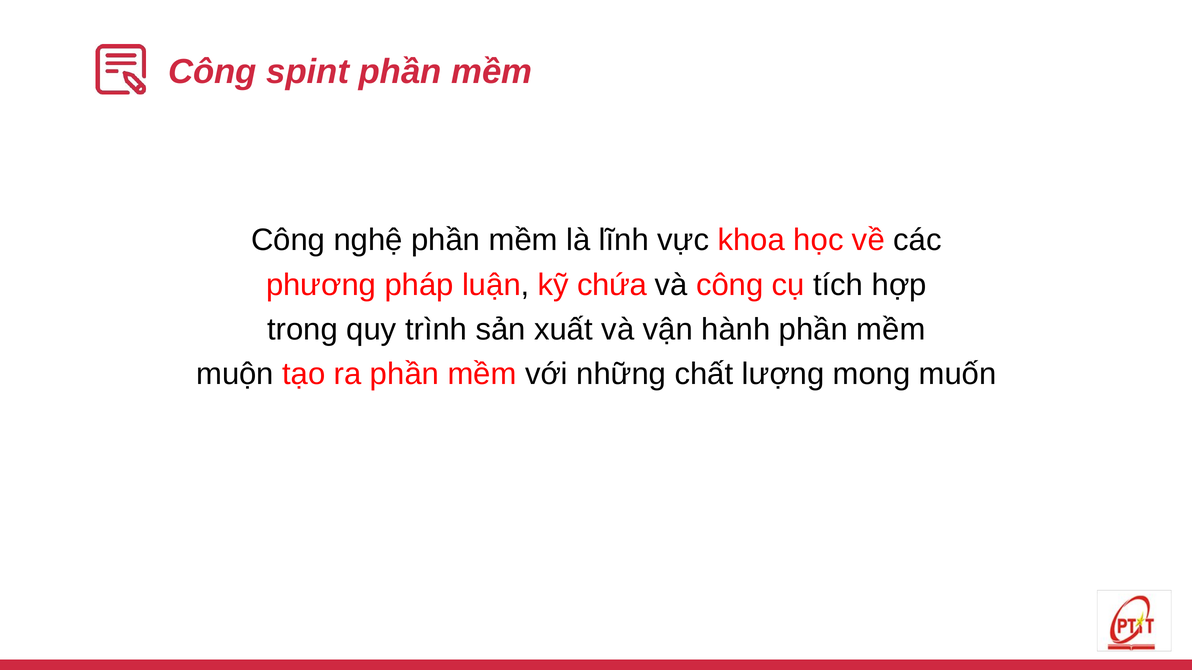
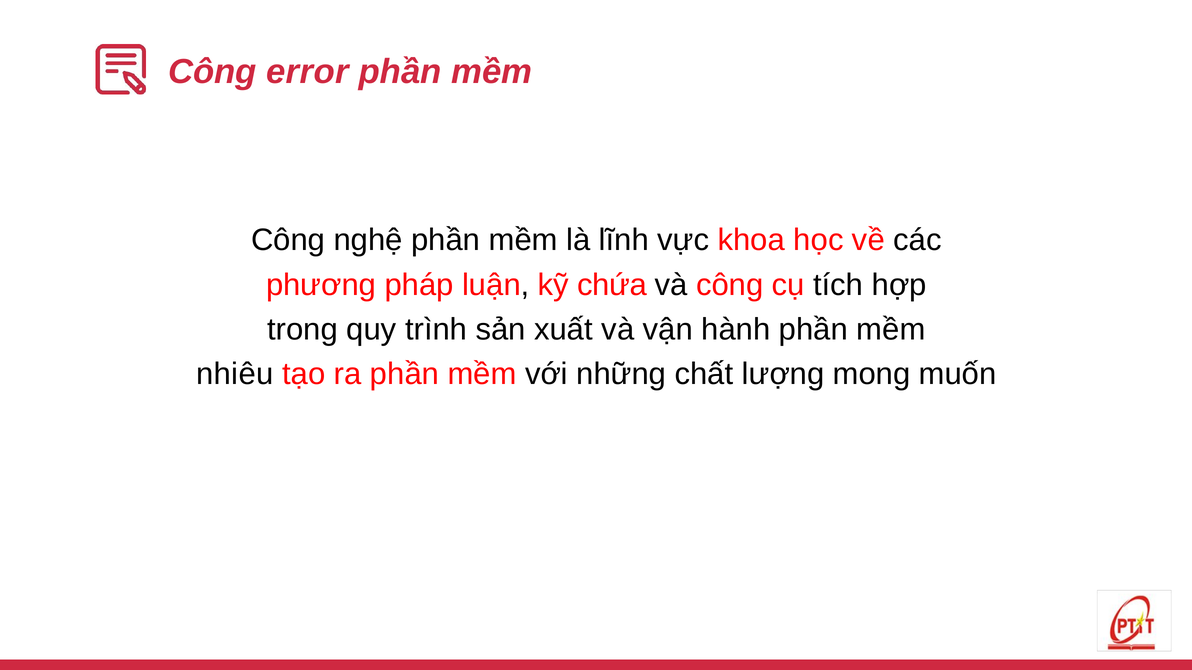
spint: spint -> error
muộn: muộn -> nhiêu
